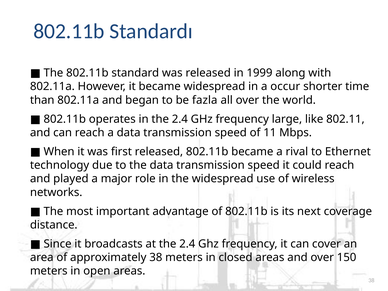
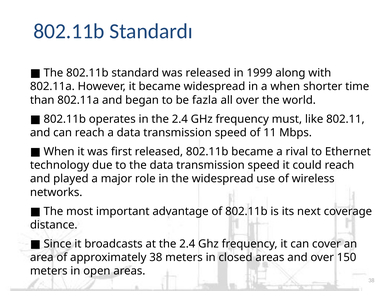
a occur: occur -> when
large: large -> must
